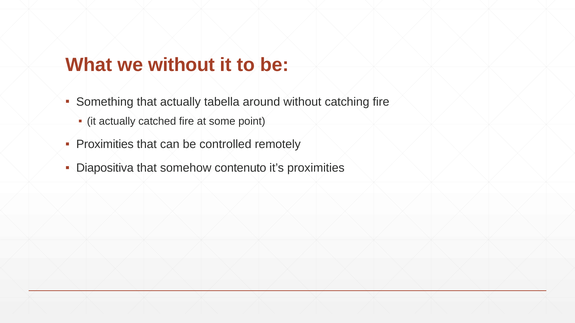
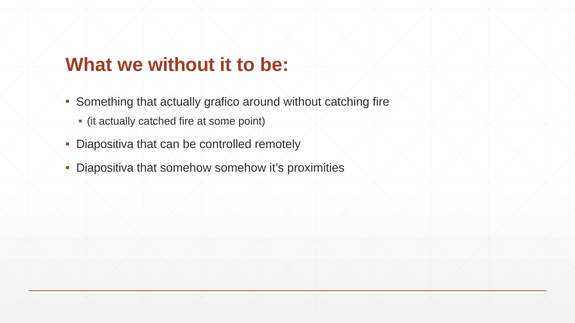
tabella: tabella -> grafico
Proximities at (105, 145): Proximities -> Diapositiva
somehow contenuto: contenuto -> somehow
